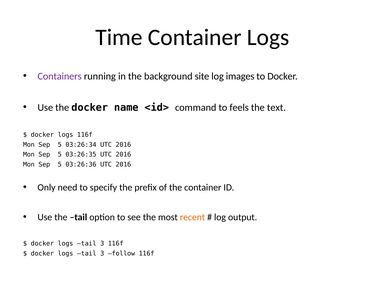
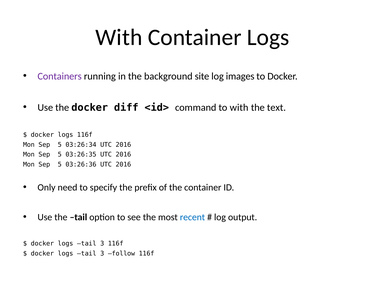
Time at (119, 37): Time -> With
name: name -> diff
to feels: feels -> with
recent colour: orange -> blue
